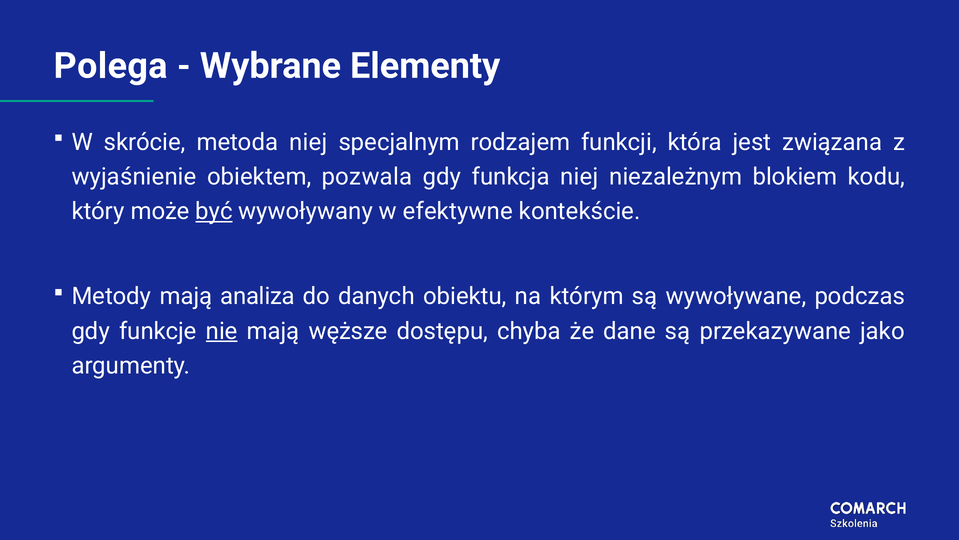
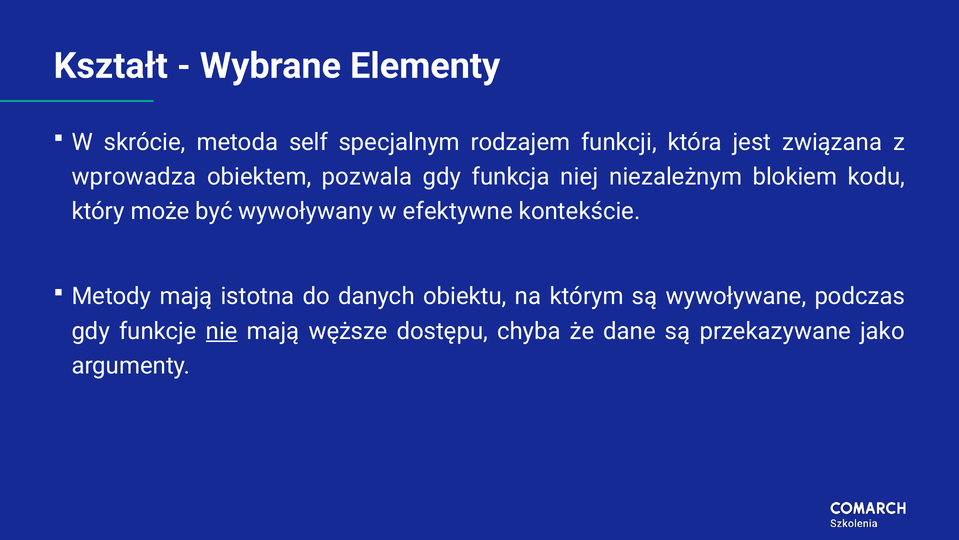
Polega: Polega -> Kształt
metoda niej: niej -> self
wyjaśnienie: wyjaśnienie -> wprowadza
być underline: present -> none
analiza: analiza -> istotna
